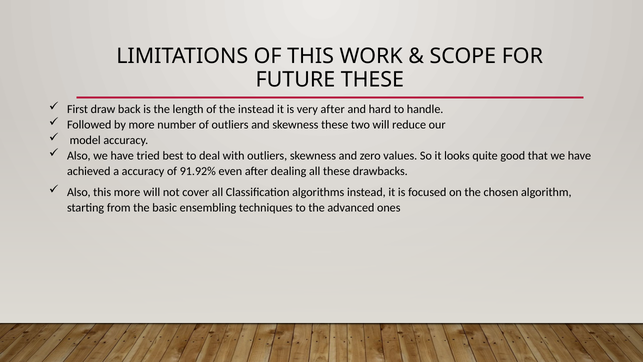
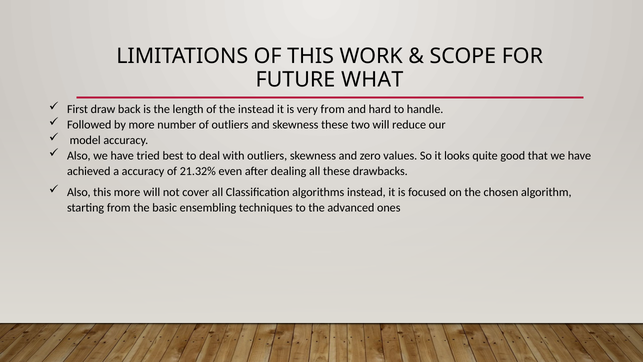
FUTURE THESE: THESE -> WHAT
very after: after -> from
91.92%: 91.92% -> 21.32%
